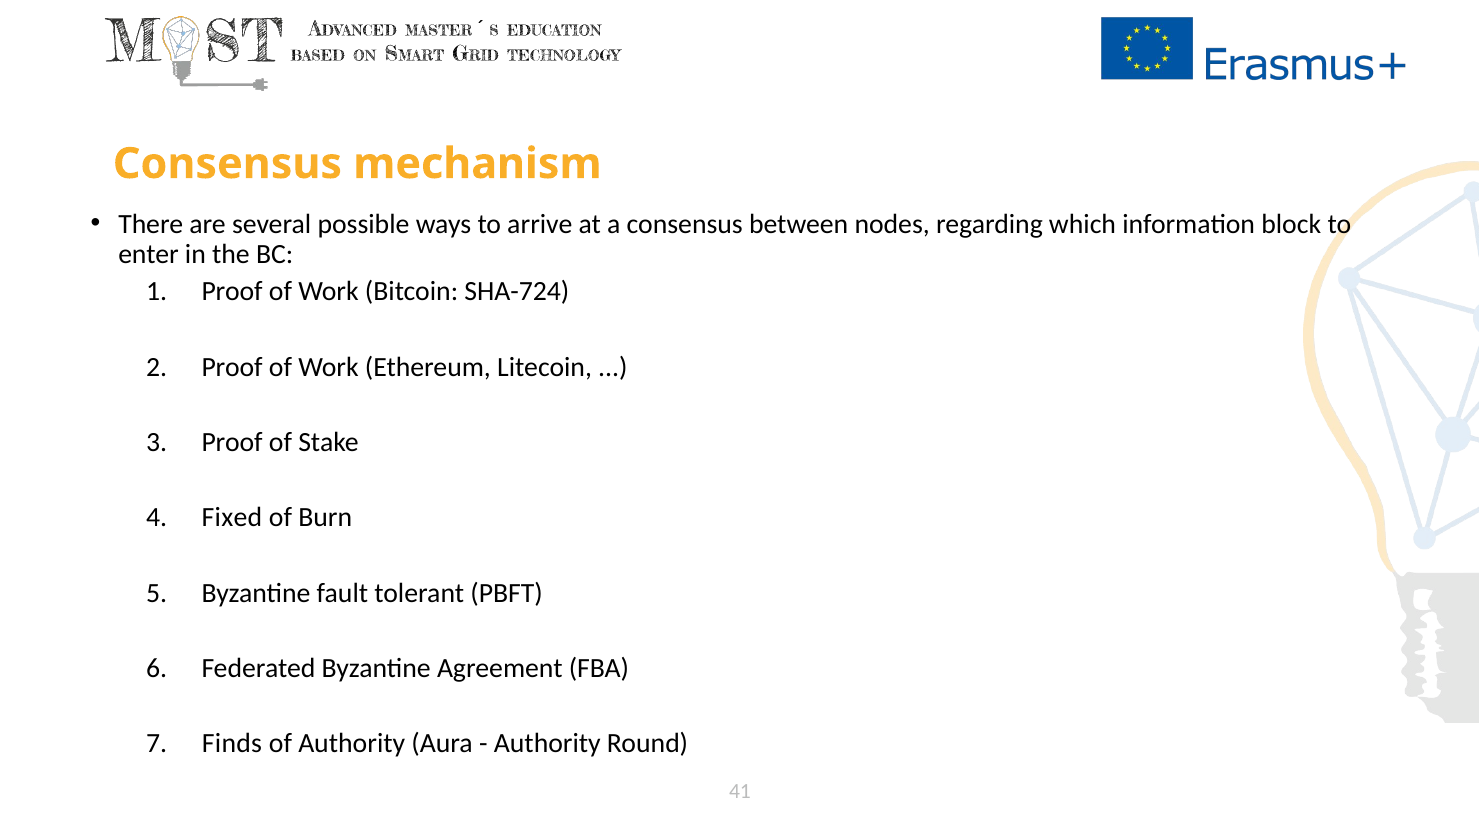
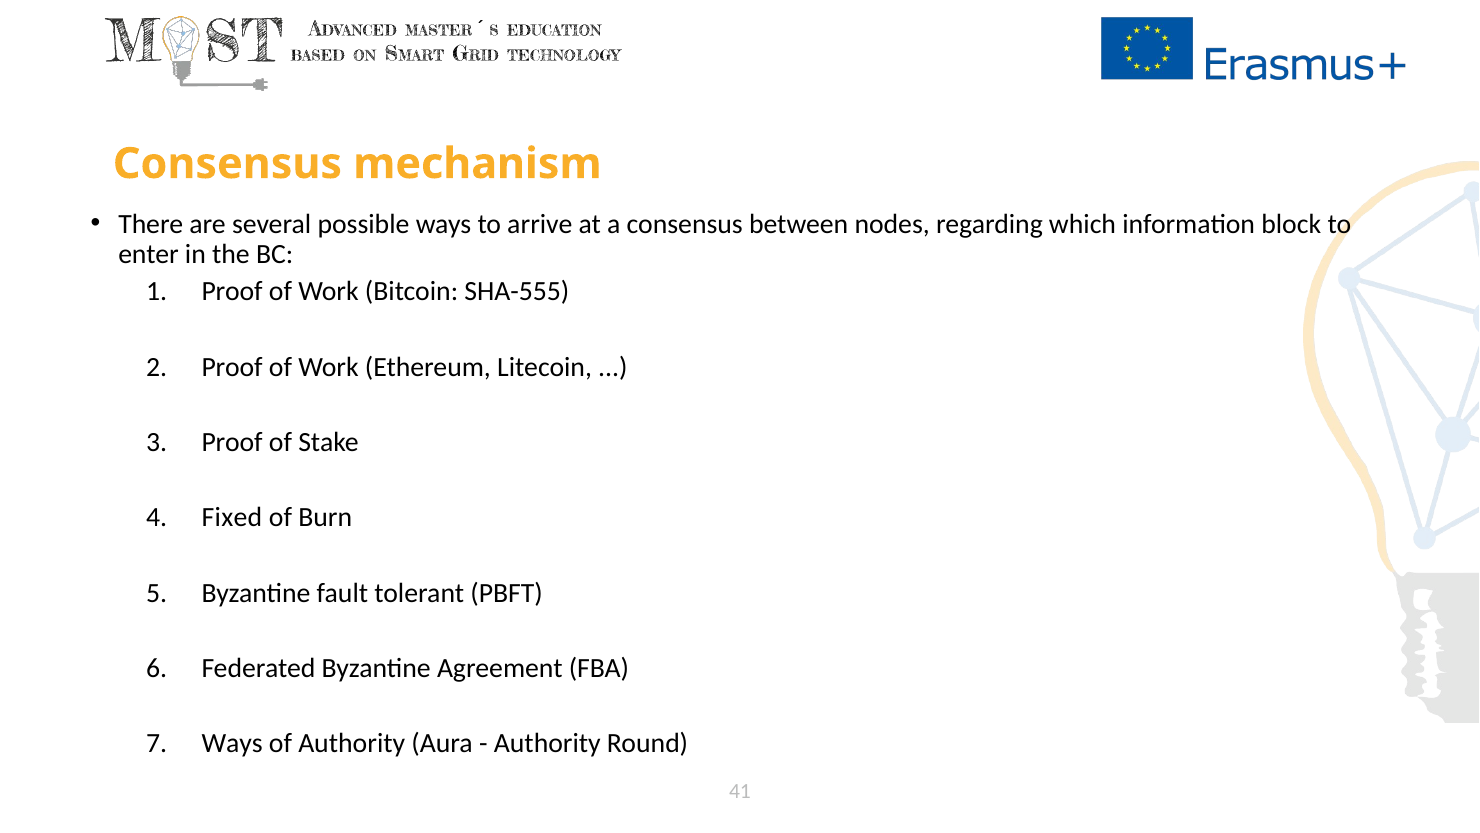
SHA-724: SHA-724 -> SHA-555
Finds at (232, 743): Finds -> Ways
